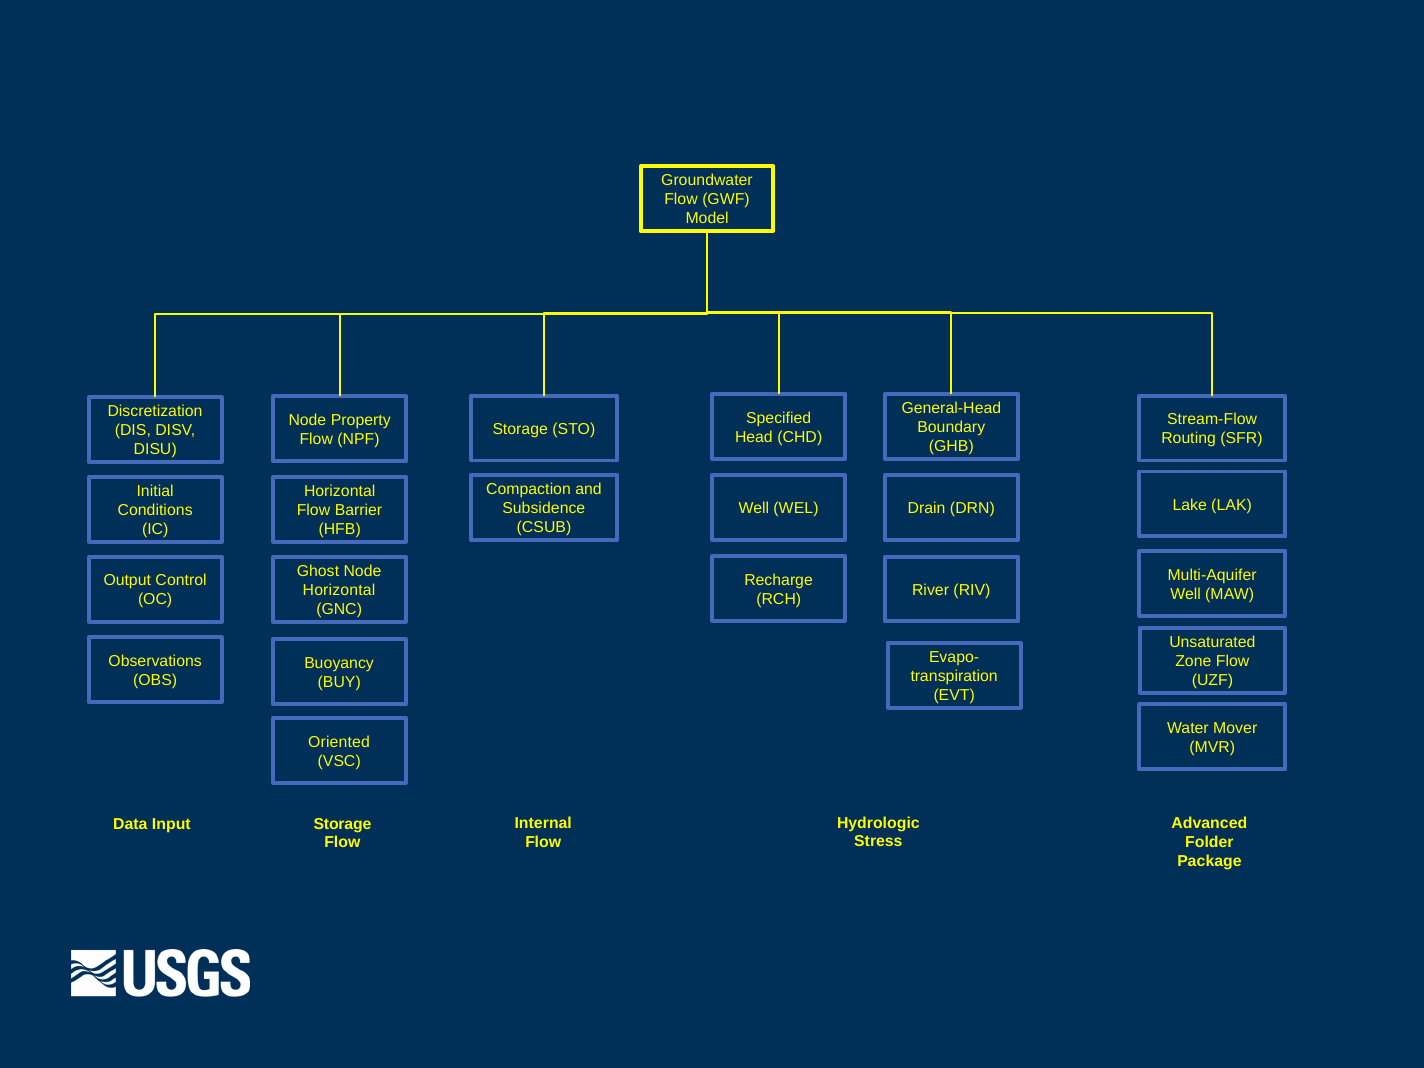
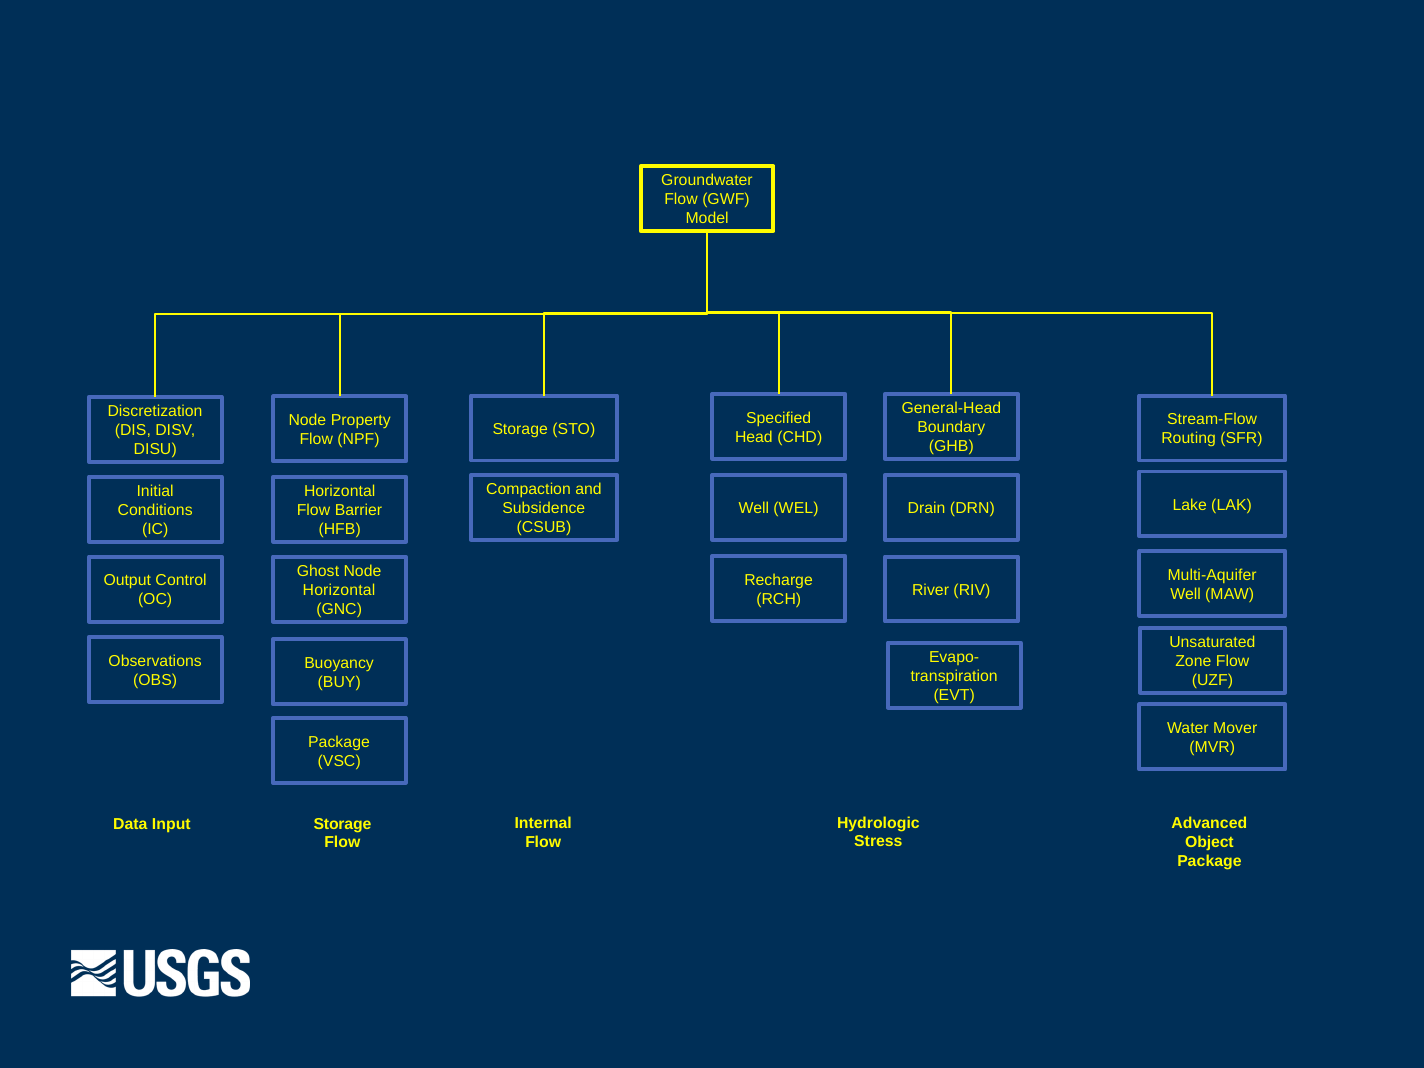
Oriented at (339, 742): Oriented -> Package
Folder: Folder -> Object
